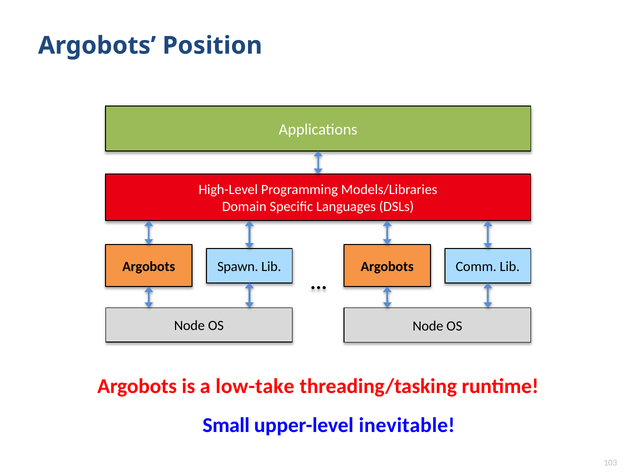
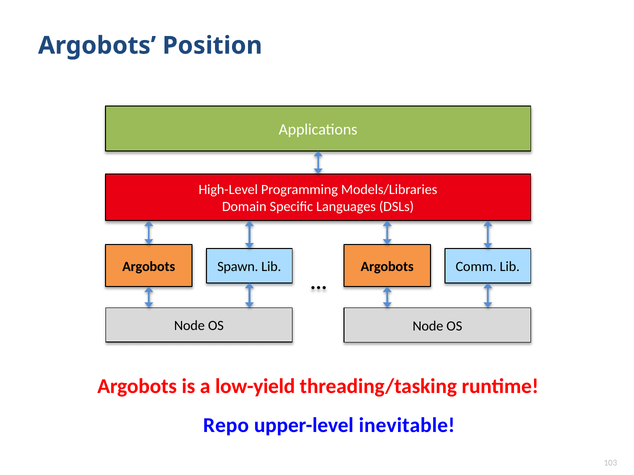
low-take: low-take -> low-yield
Small: Small -> Repo
